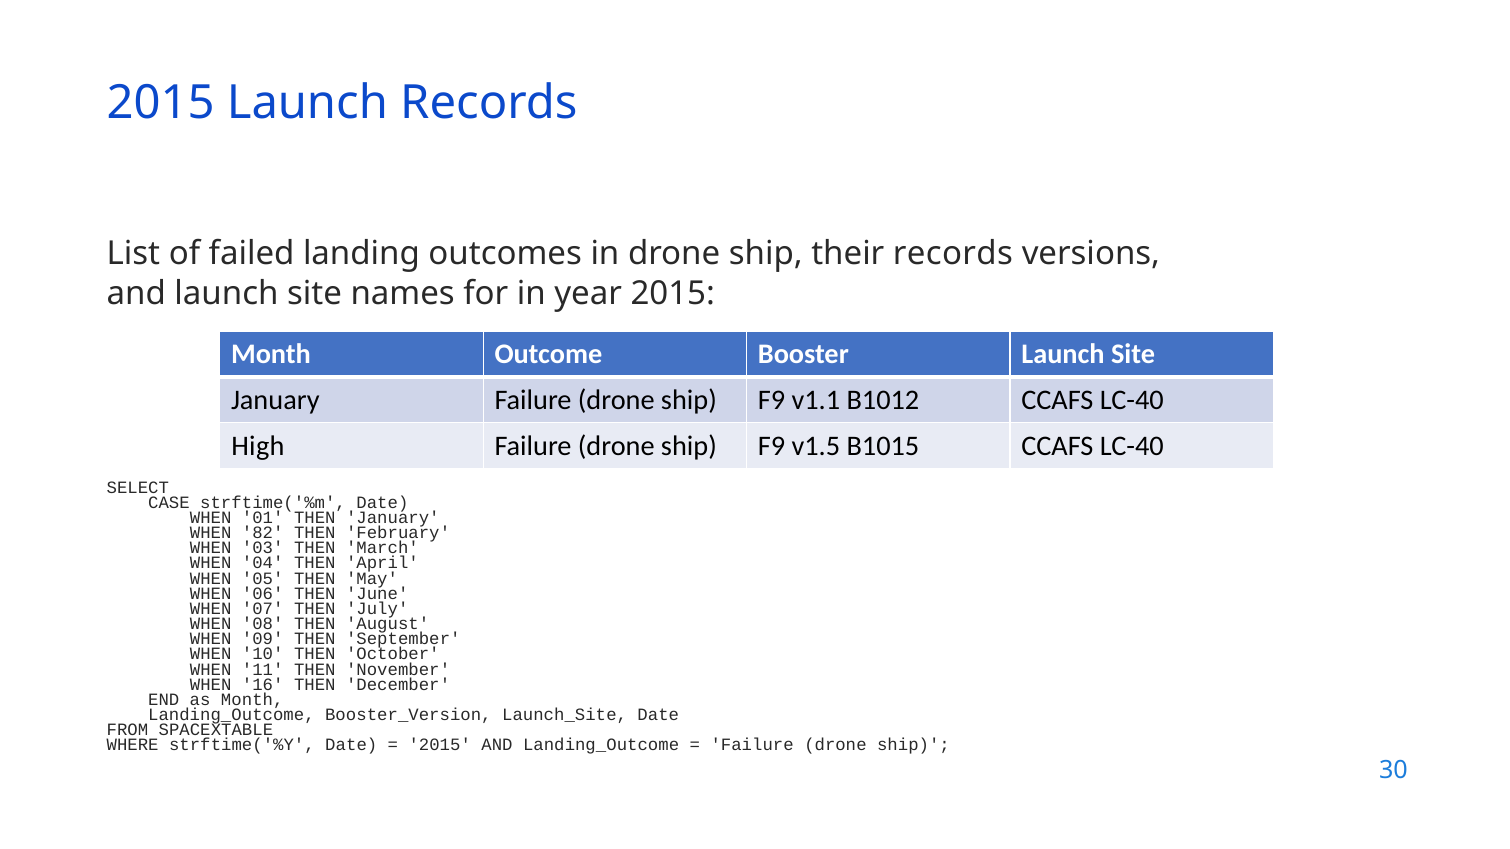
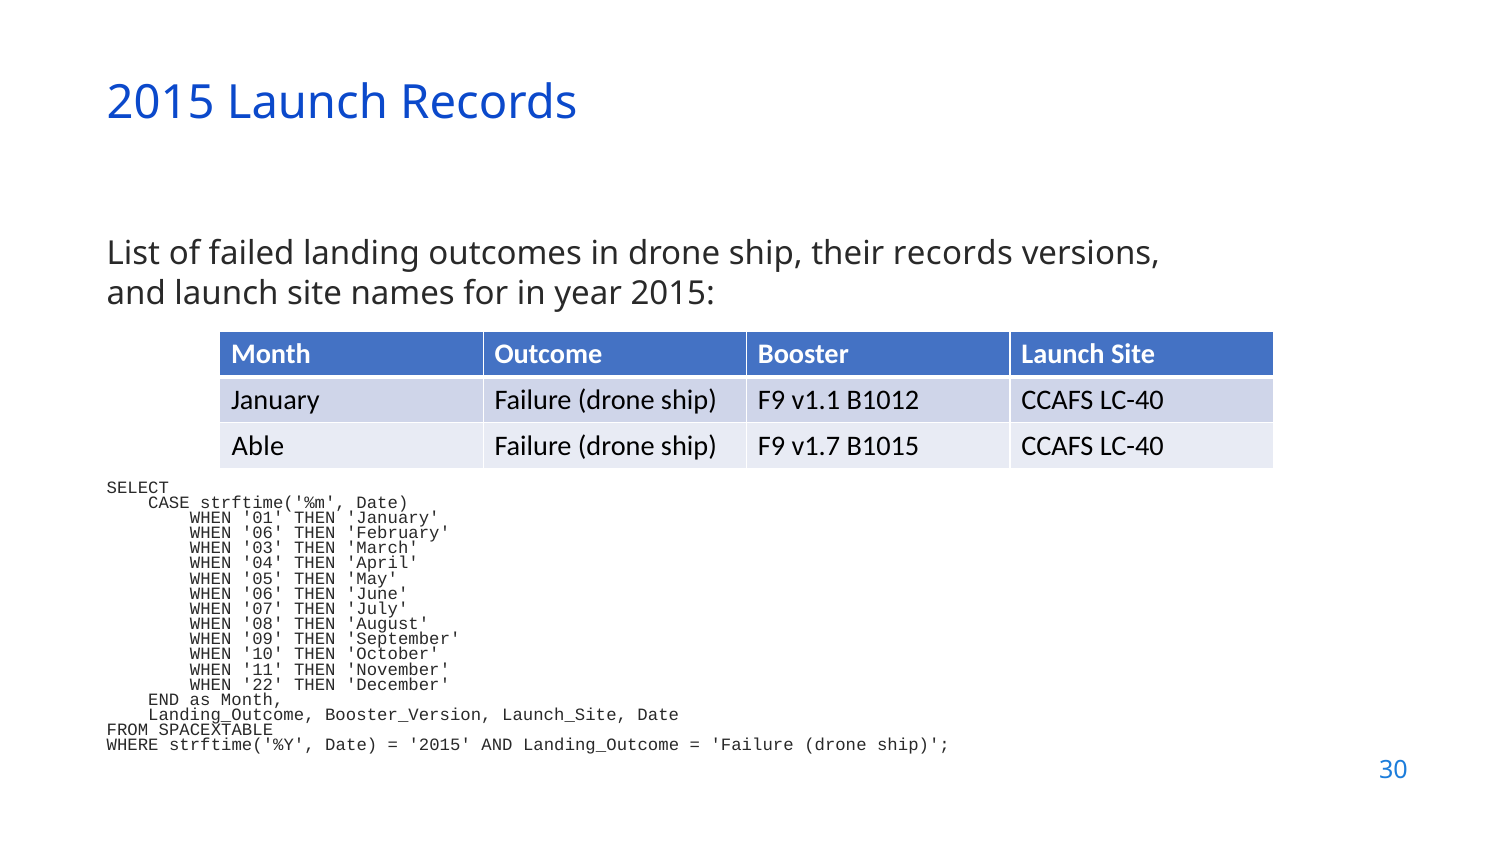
High: High -> Able
v1.5: v1.5 -> v1.7
82 at (263, 533): 82 -> 06
16: 16 -> 22
